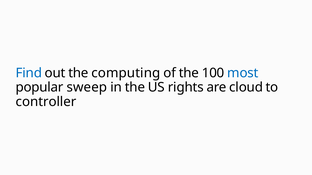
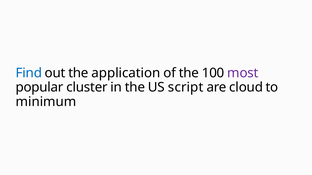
computing: computing -> application
most colour: blue -> purple
sweep: sweep -> cluster
rights: rights -> script
controller: controller -> minimum
